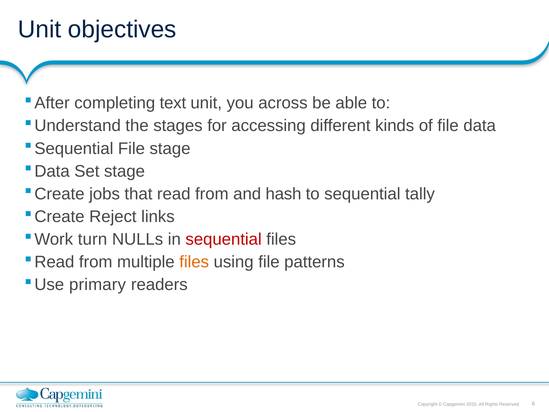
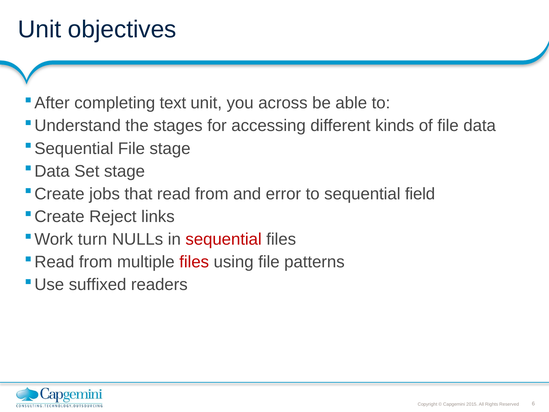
hash: hash -> error
tally: tally -> field
files at (194, 262) colour: orange -> red
primary: primary -> suffixed
